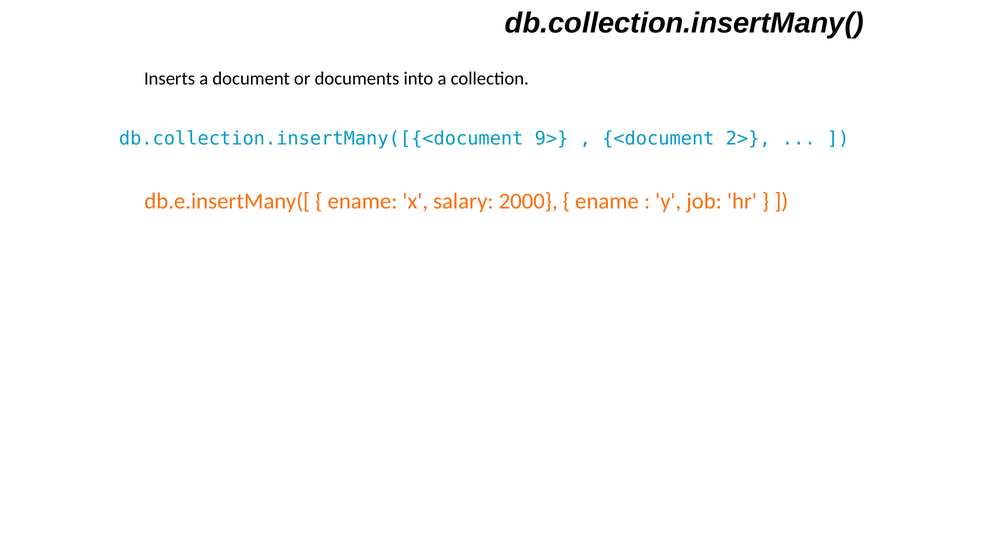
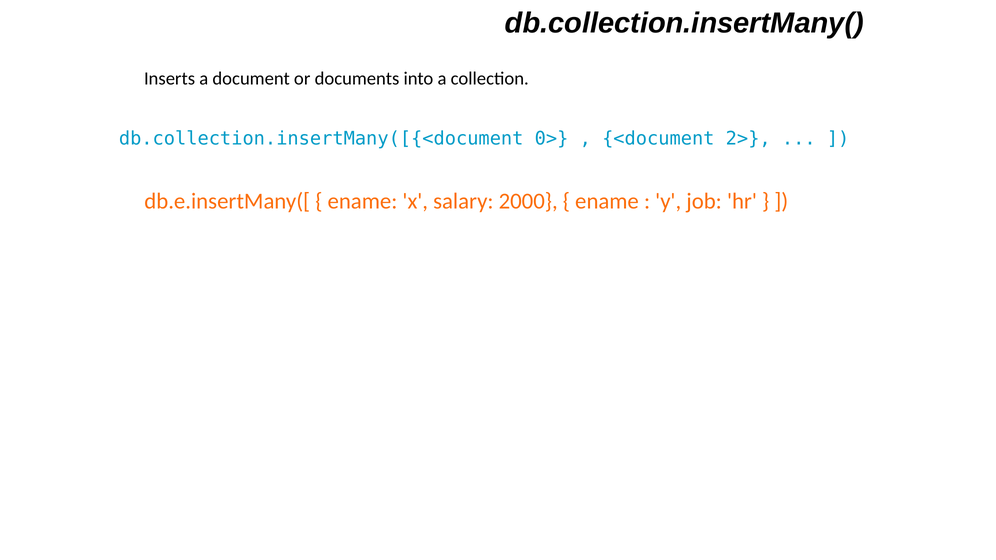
9>: 9> -> 0>
